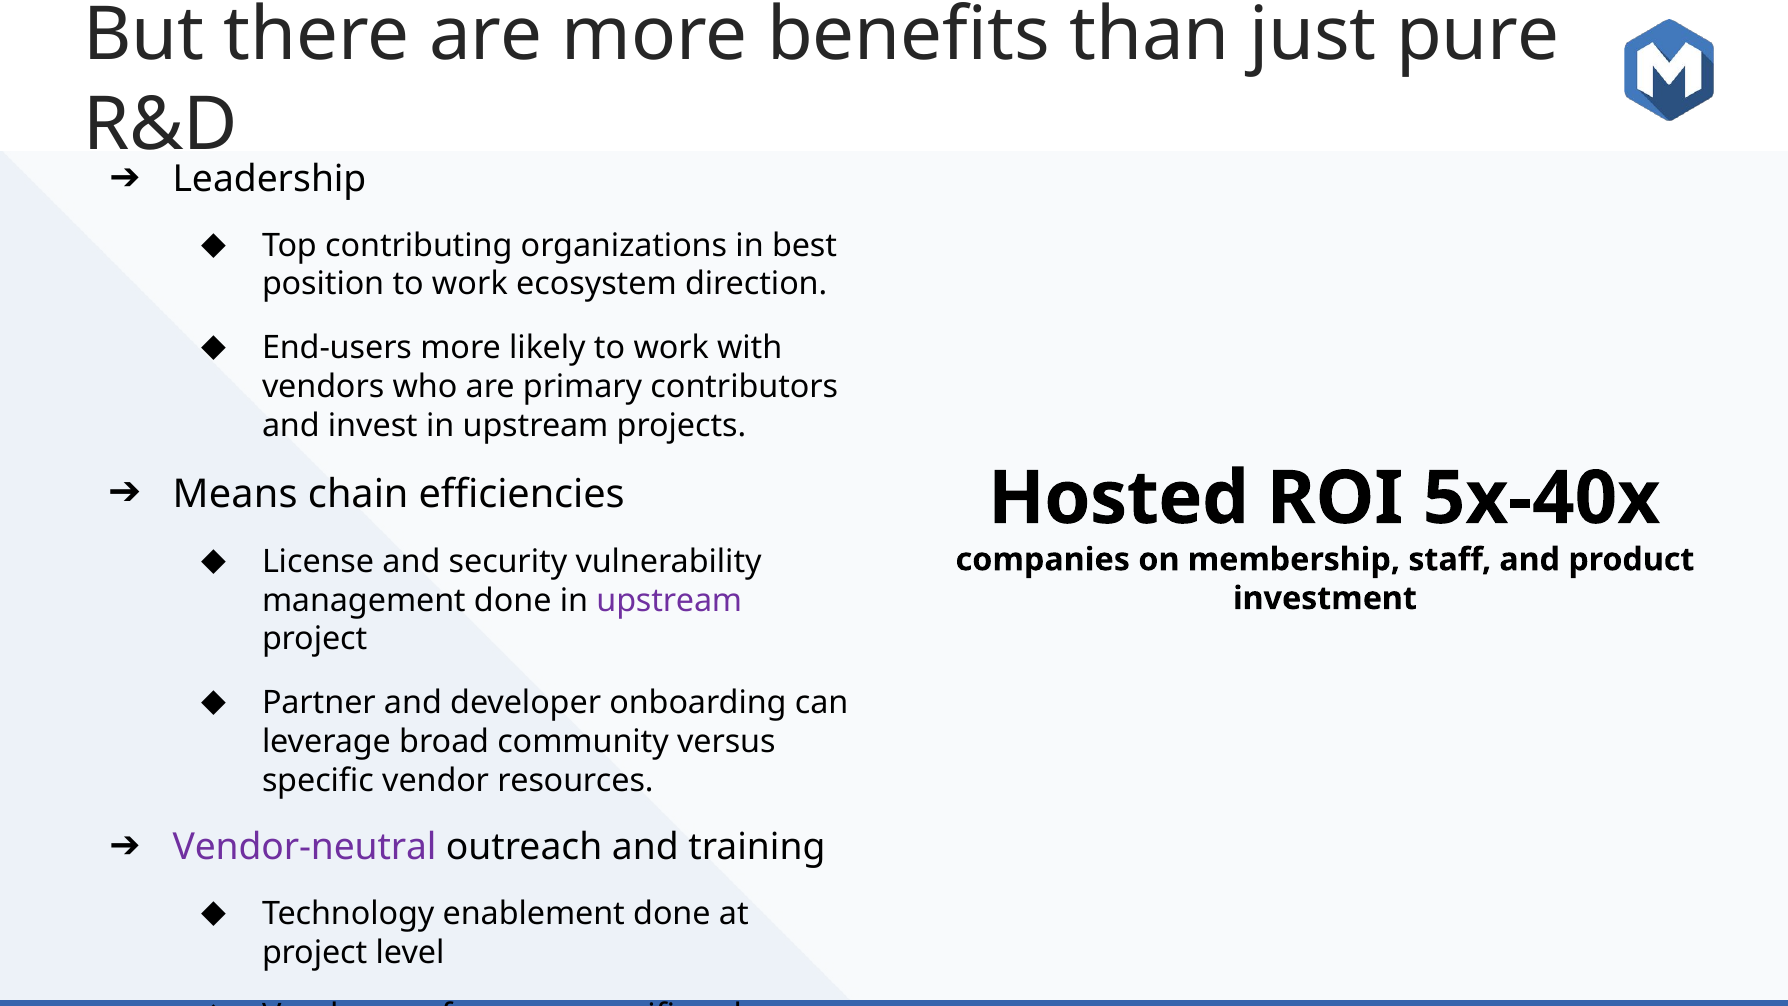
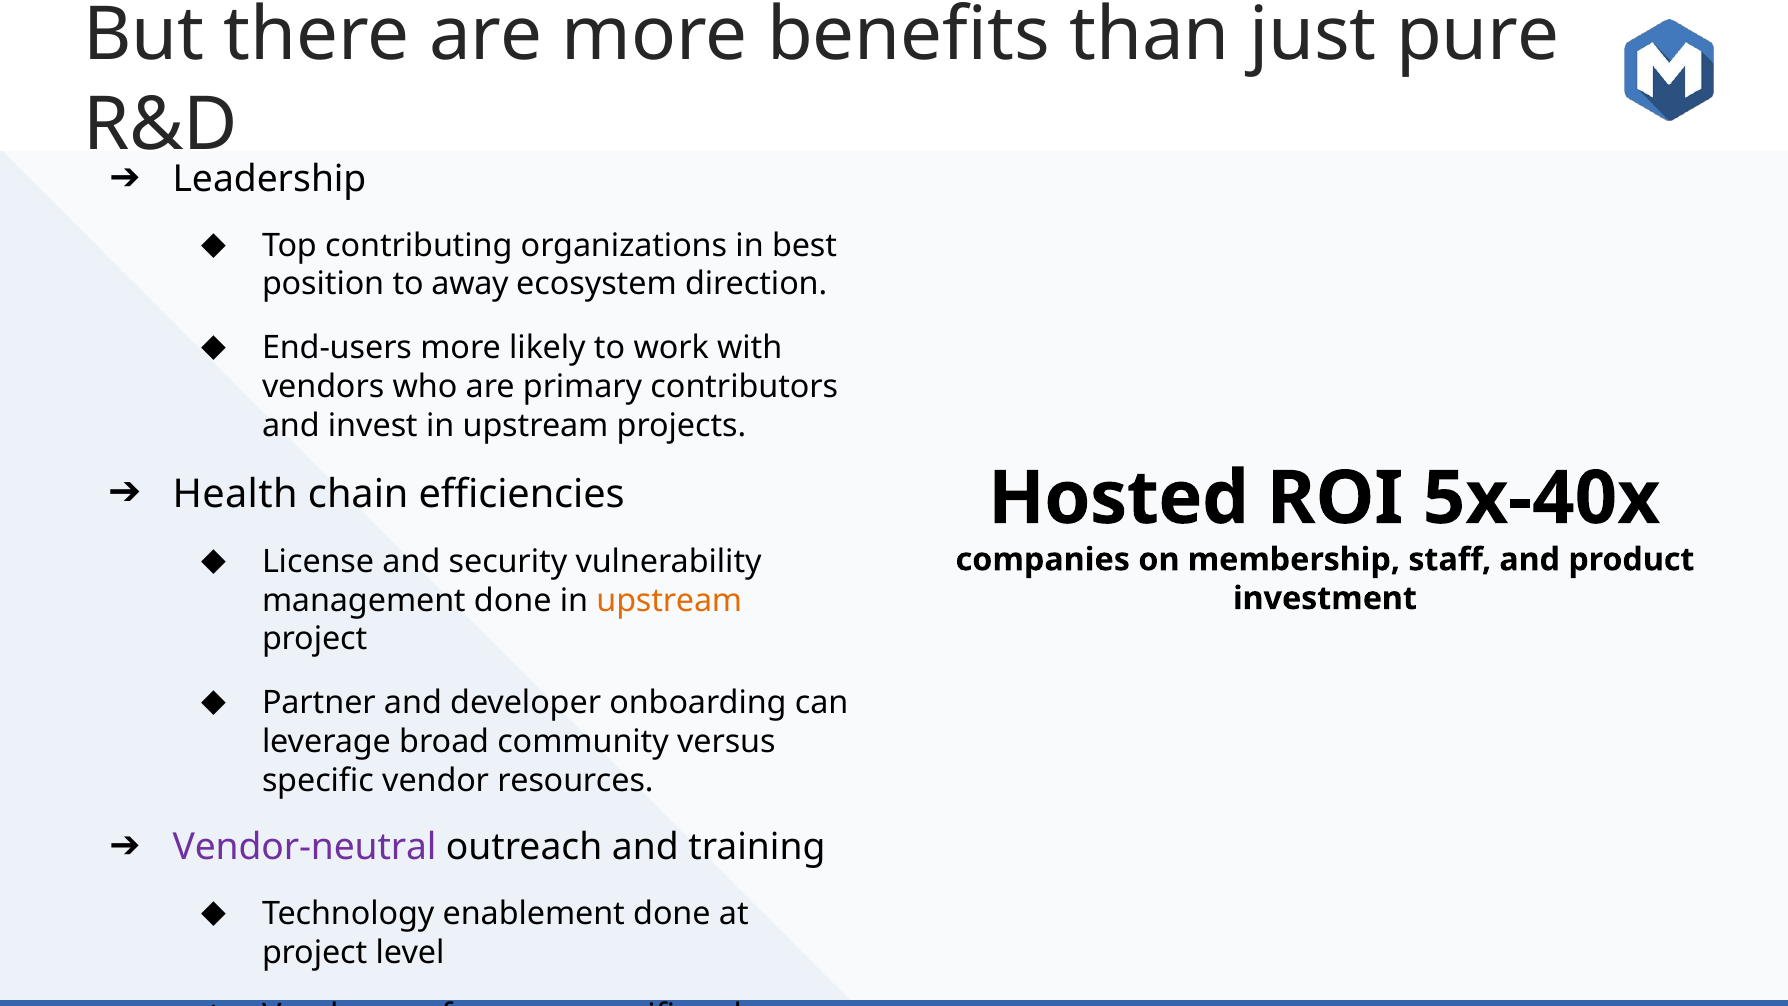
position to work: work -> away
Means: Means -> Health
upstream at (669, 600) colour: purple -> orange
